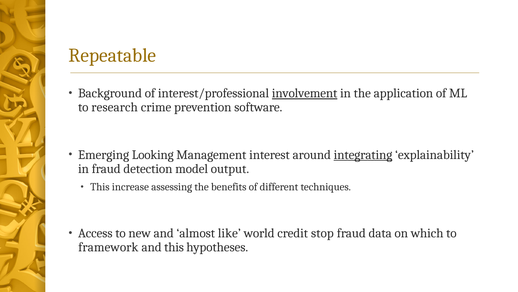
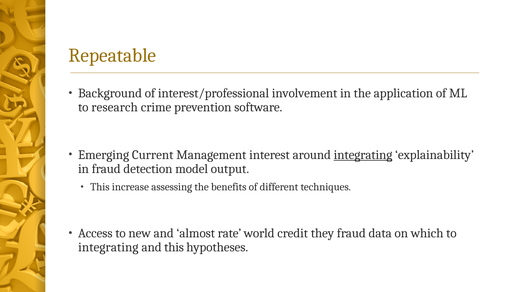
involvement underline: present -> none
Looking: Looking -> Current
like: like -> rate
stop: stop -> they
framework at (108, 247): framework -> integrating
